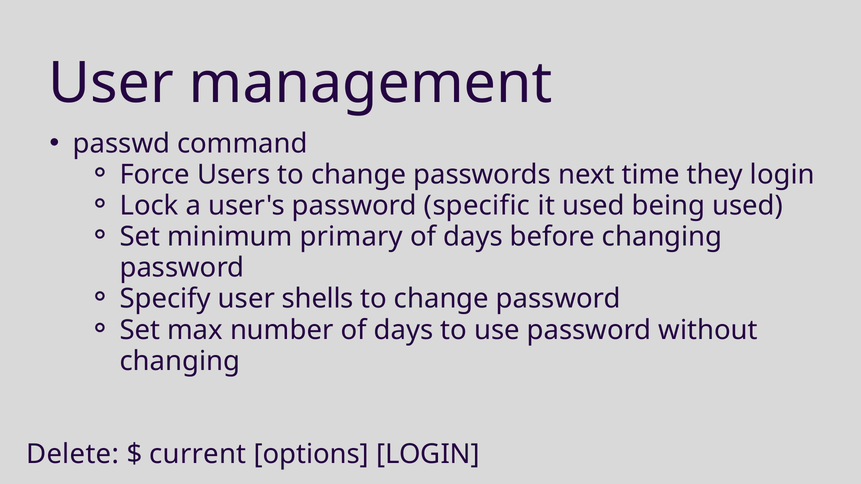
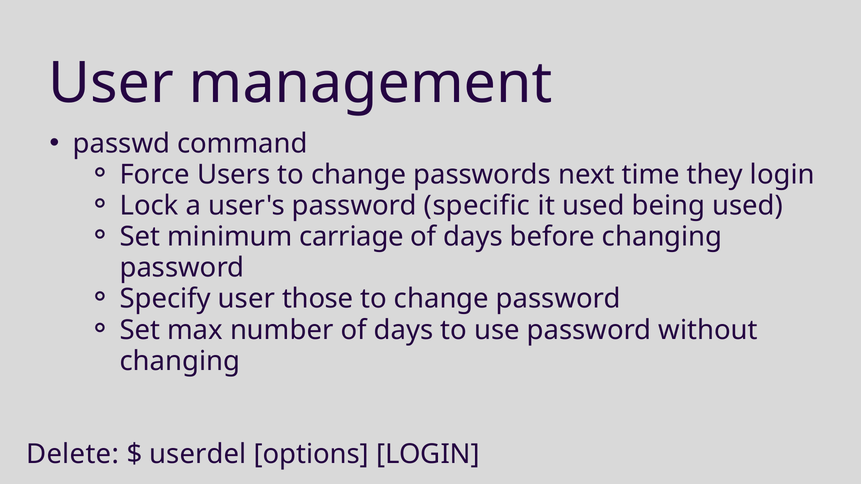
primary: primary -> carriage
shells: shells -> those
current: current -> userdel
